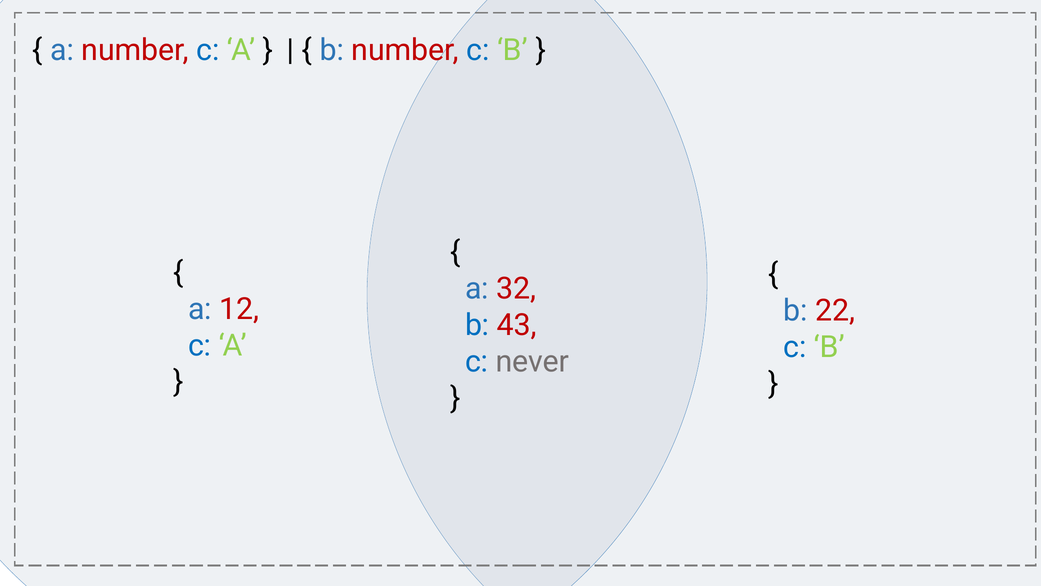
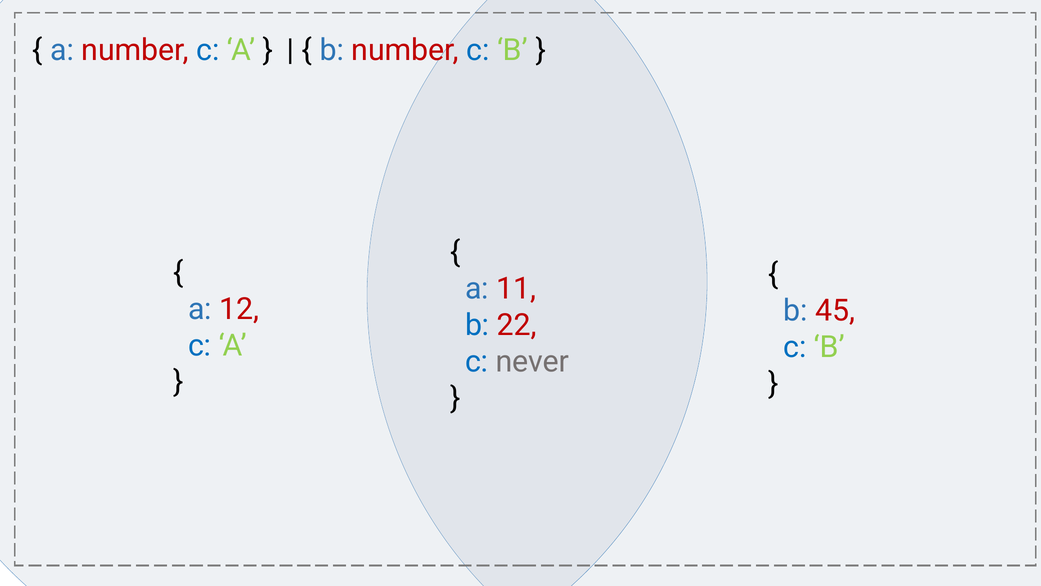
32: 32 -> 11
22: 22 -> 45
43: 43 -> 22
